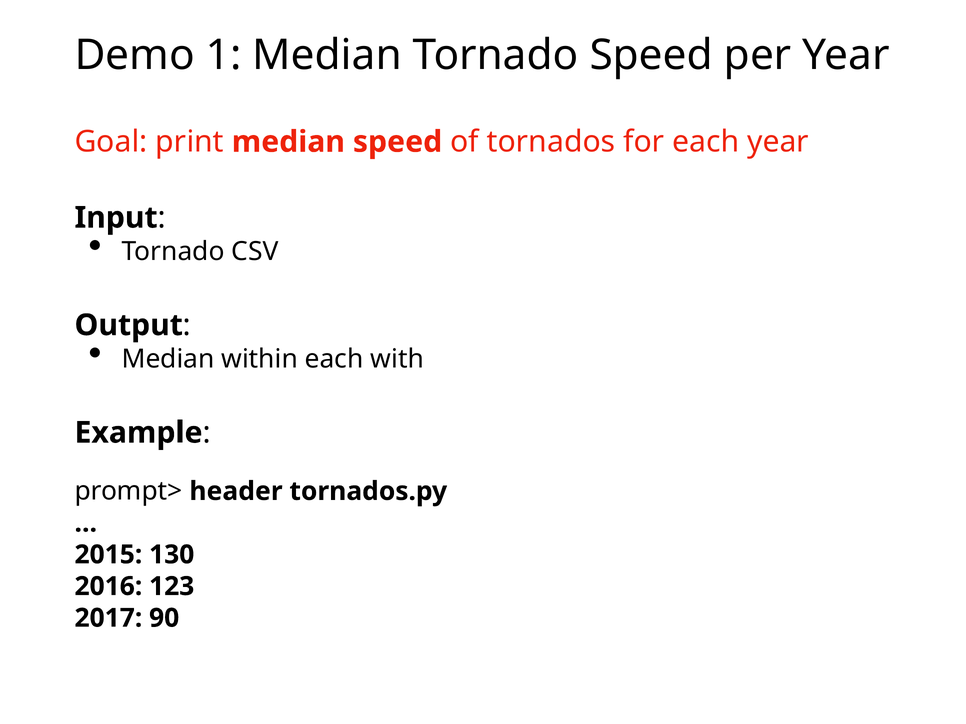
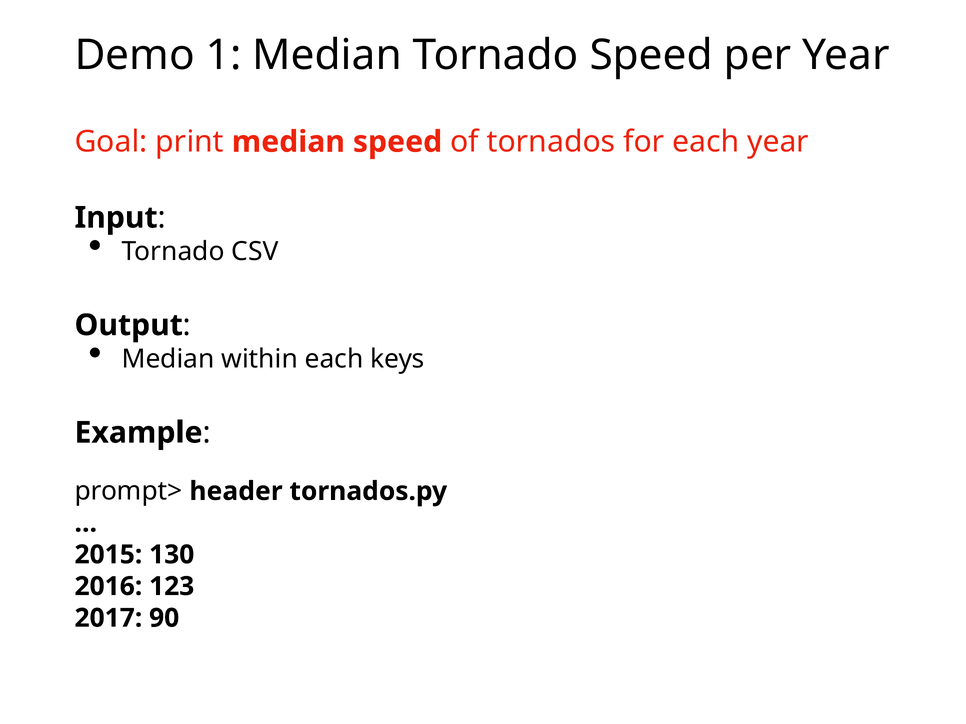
with: with -> keys
